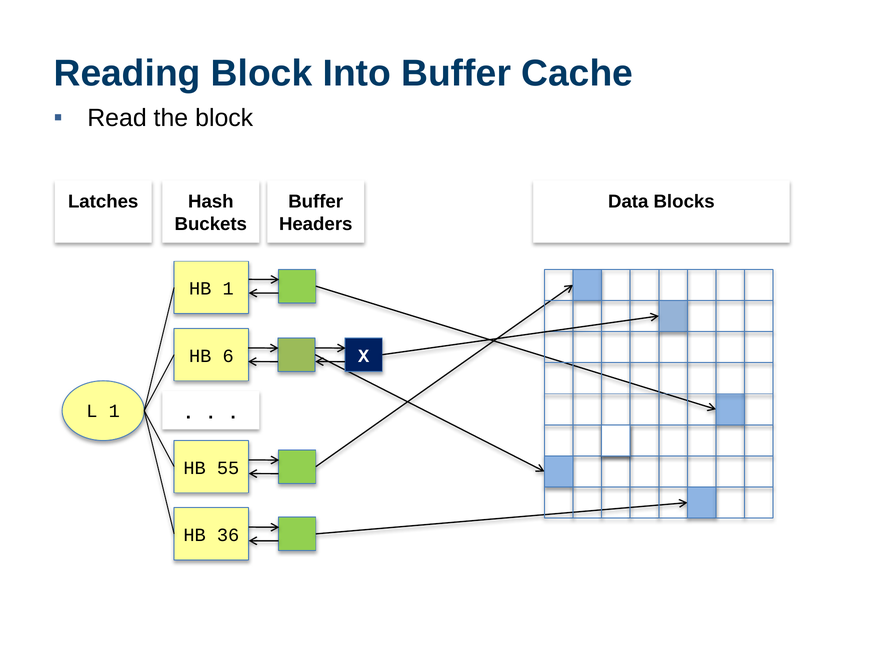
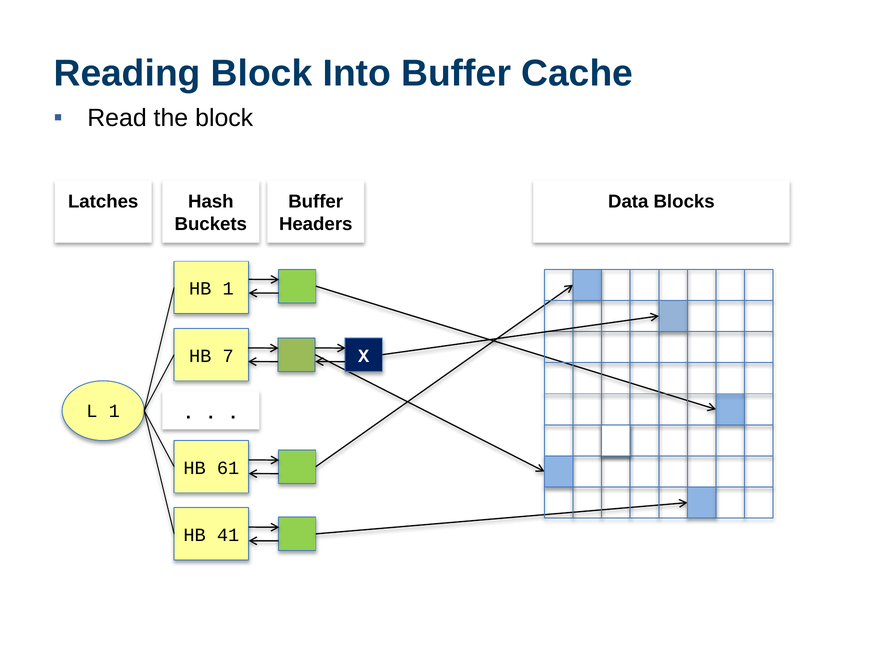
6: 6 -> 7
55: 55 -> 61
36: 36 -> 41
